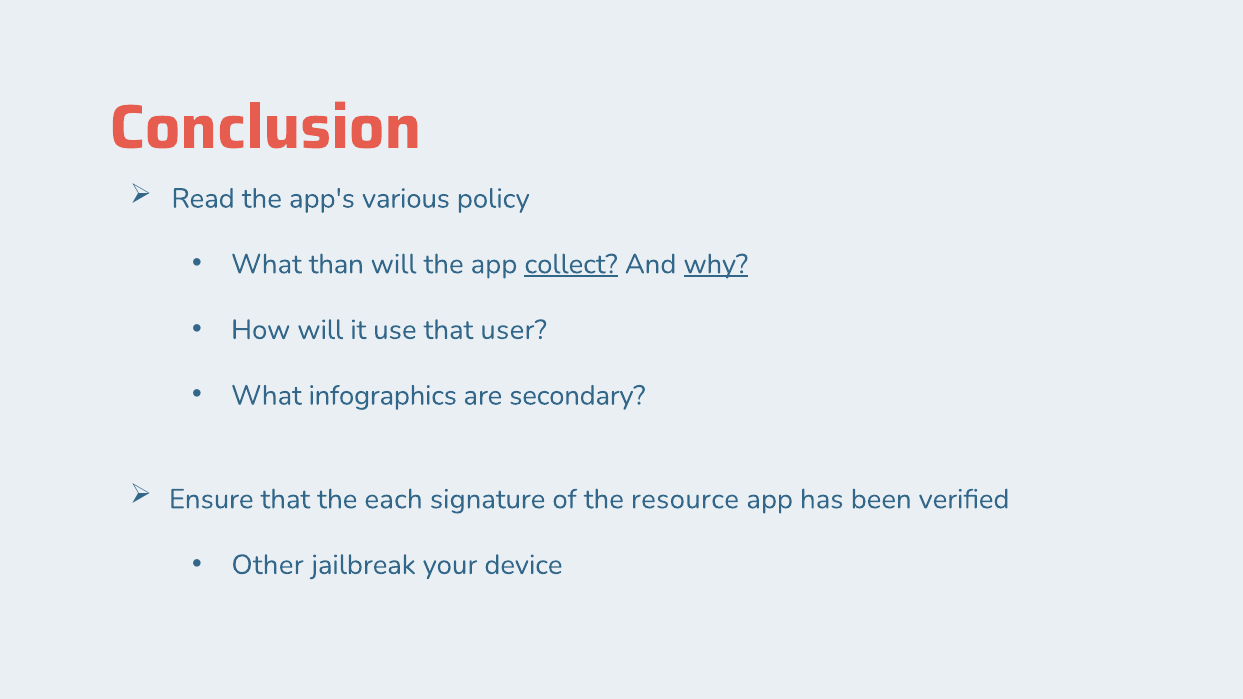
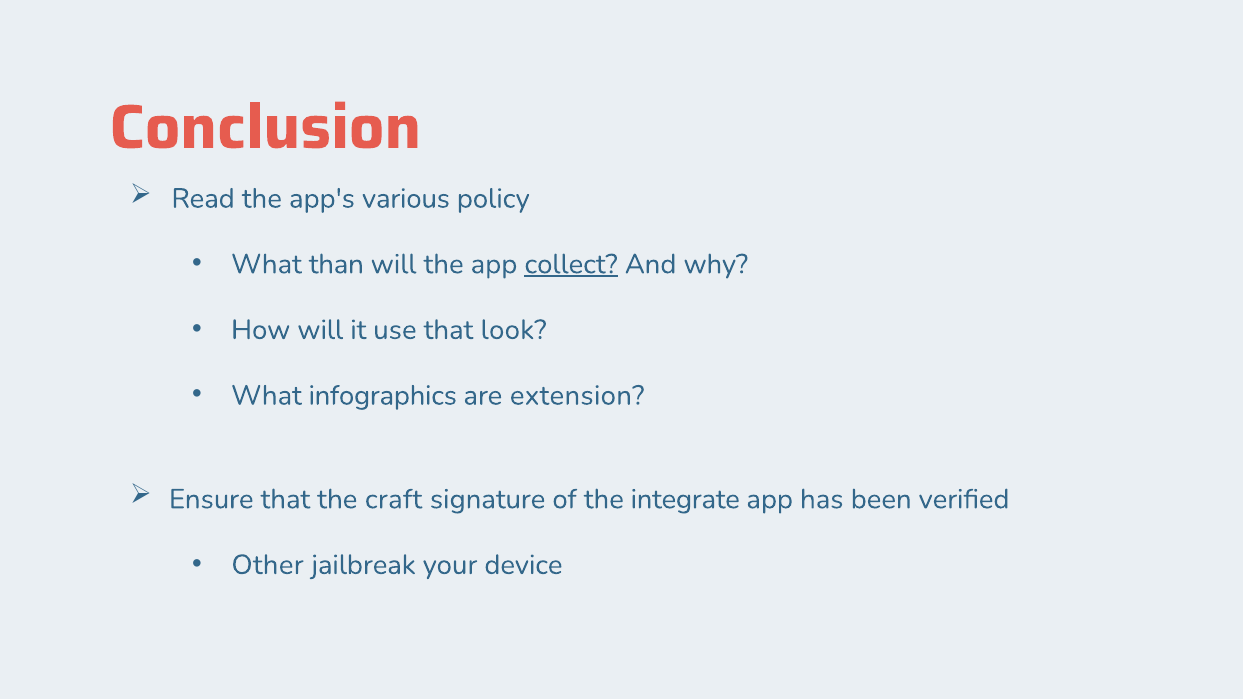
why underline: present -> none
user: user -> look
secondary: secondary -> extension
each: each -> craft
resource: resource -> integrate
